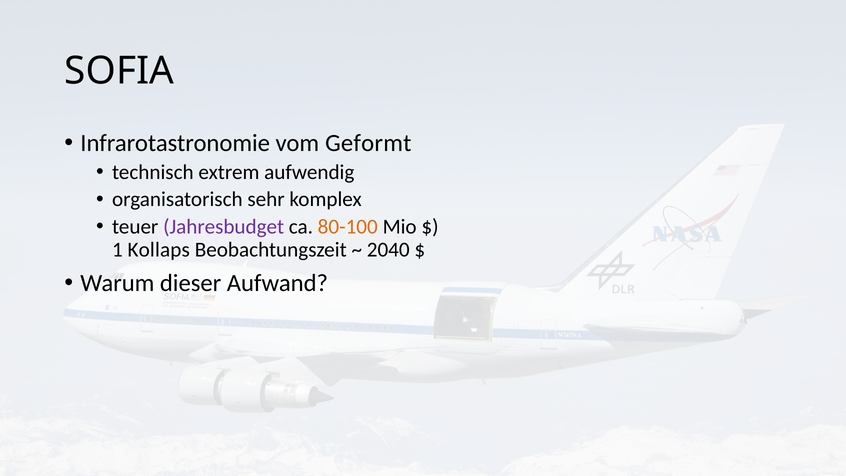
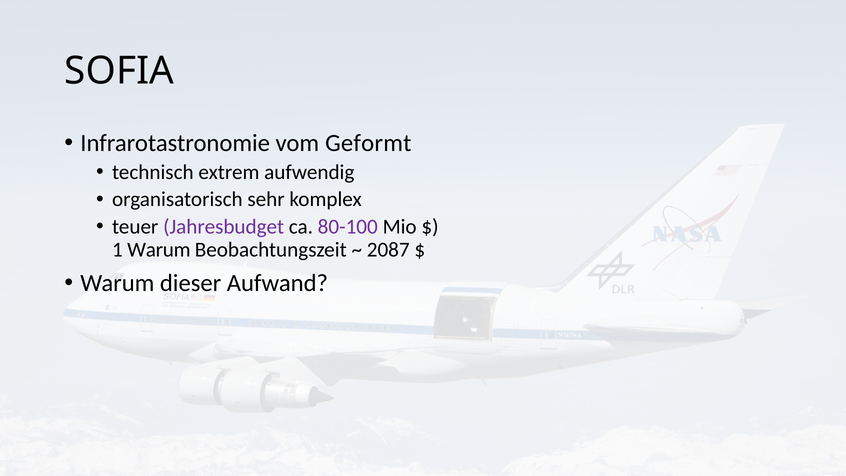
80-100 colour: orange -> purple
1 Kollaps: Kollaps -> Warum
2040: 2040 -> 2087
